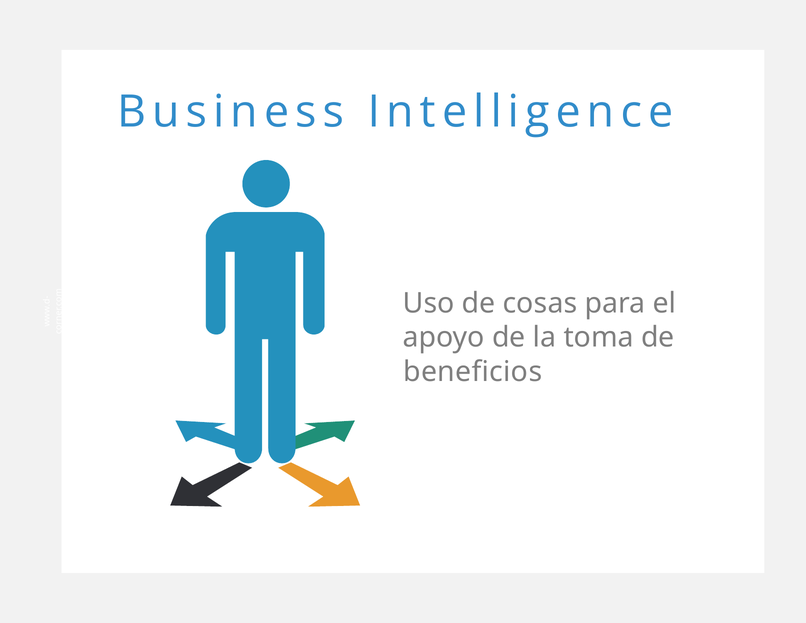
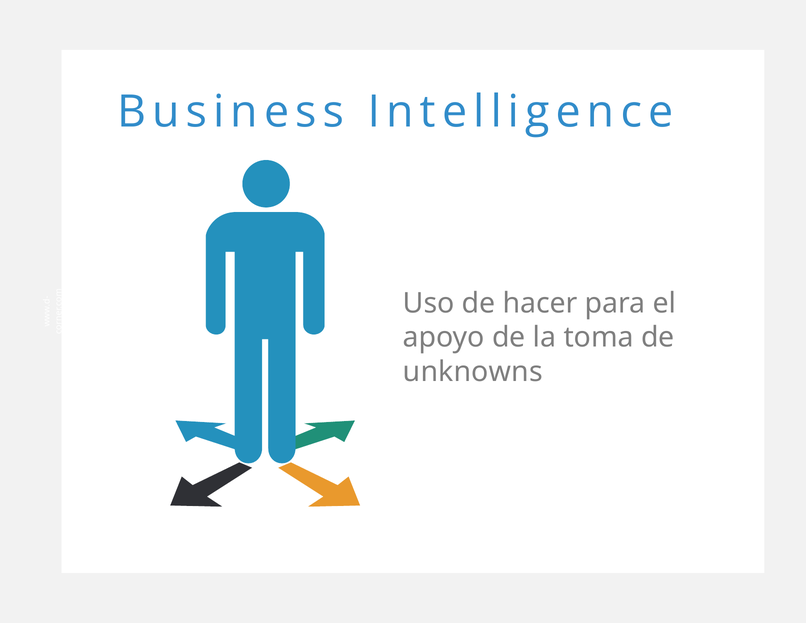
cosas: cosas -> hacer
beneficios: beneficios -> unknowns
